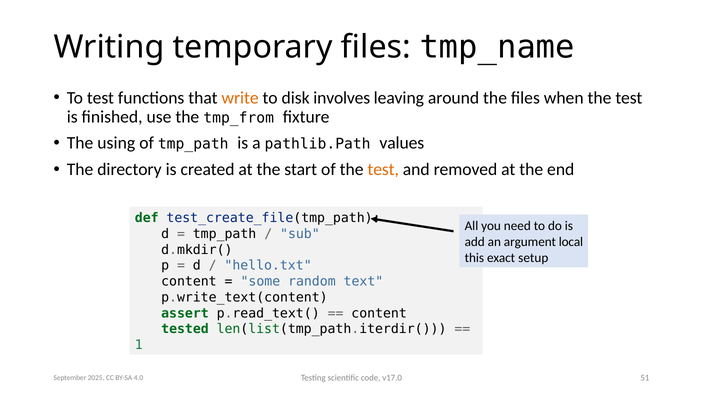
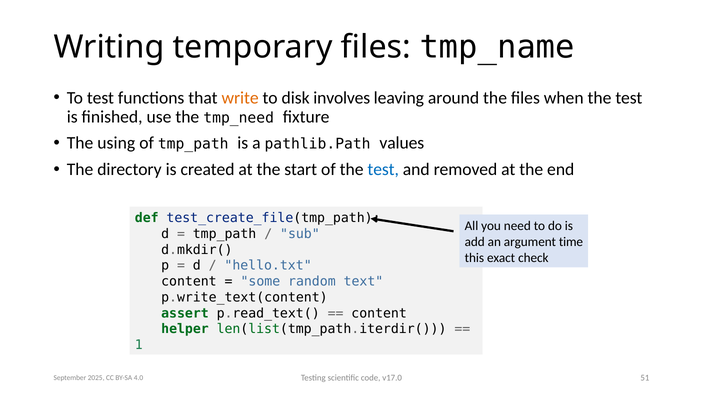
tmp_from: tmp_from -> tmp_need
test at (383, 169) colour: orange -> blue
local: local -> time
setup: setup -> check
tested: tested -> helper
